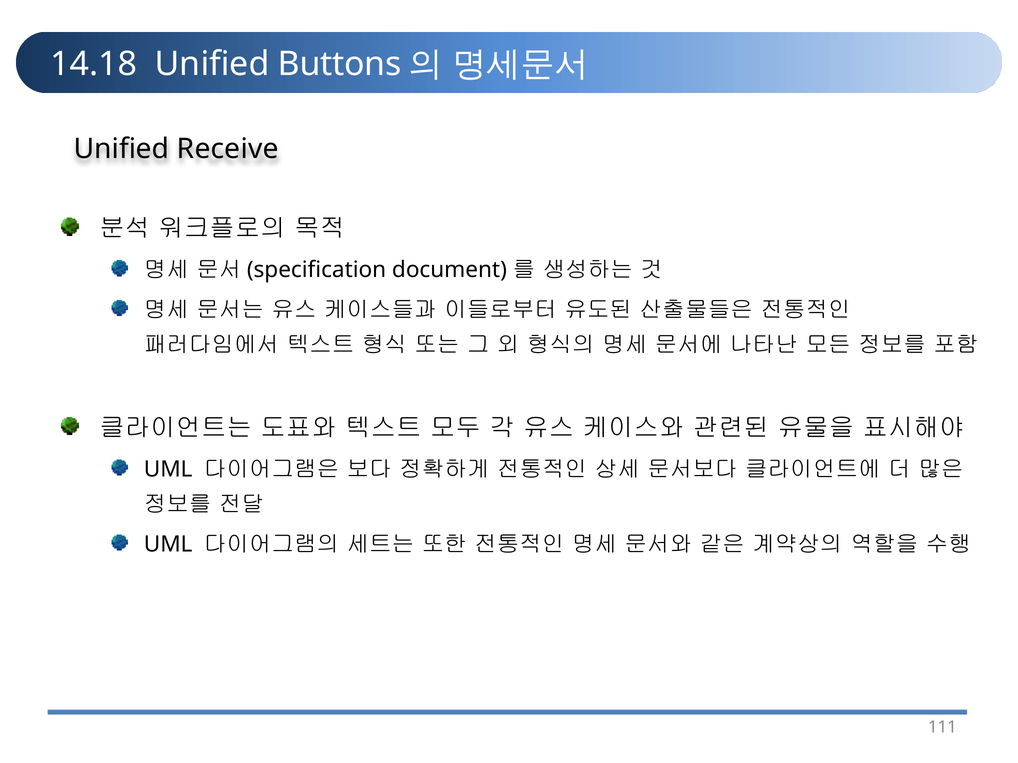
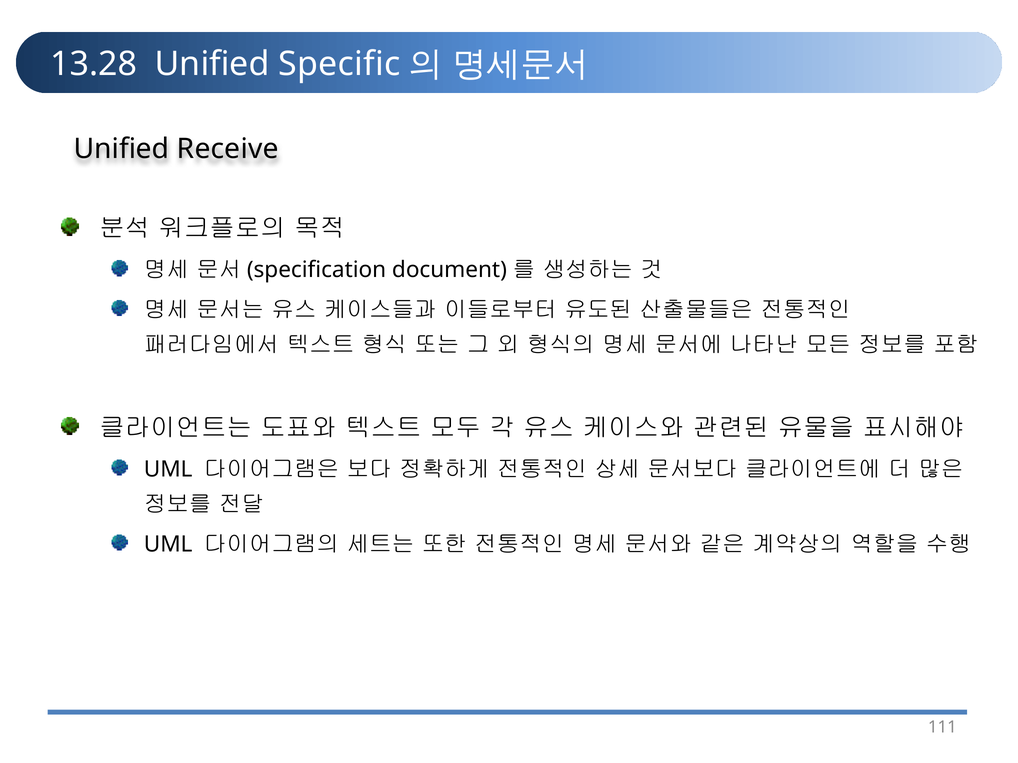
14.18: 14.18 -> 13.28
Buttons: Buttons -> Specific
